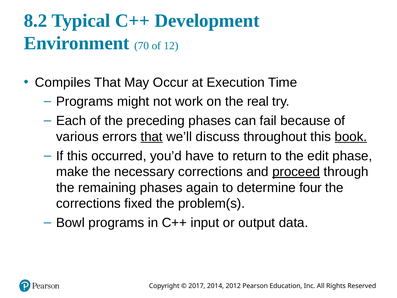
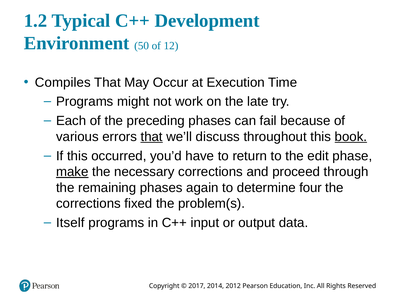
8.2: 8.2 -> 1.2
70: 70 -> 50
real: real -> late
make underline: none -> present
proceed underline: present -> none
Bowl: Bowl -> Itself
